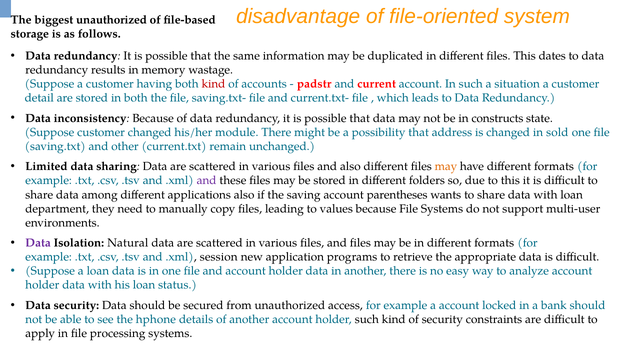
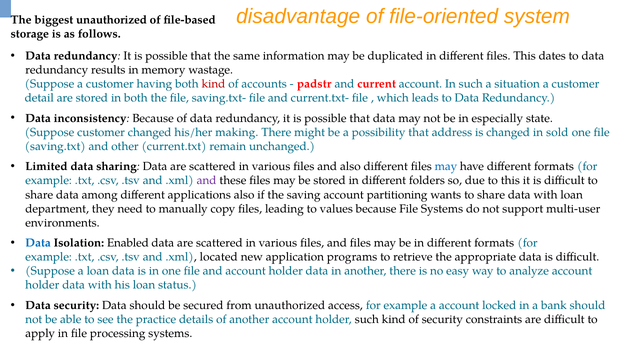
constructs: constructs -> especially
module: module -> making
may at (446, 167) colour: orange -> blue
parentheses: parentheses -> partitioning
Data at (38, 243) colour: purple -> blue
Natural: Natural -> Enabled
session: session -> located
hphone: hphone -> practice
